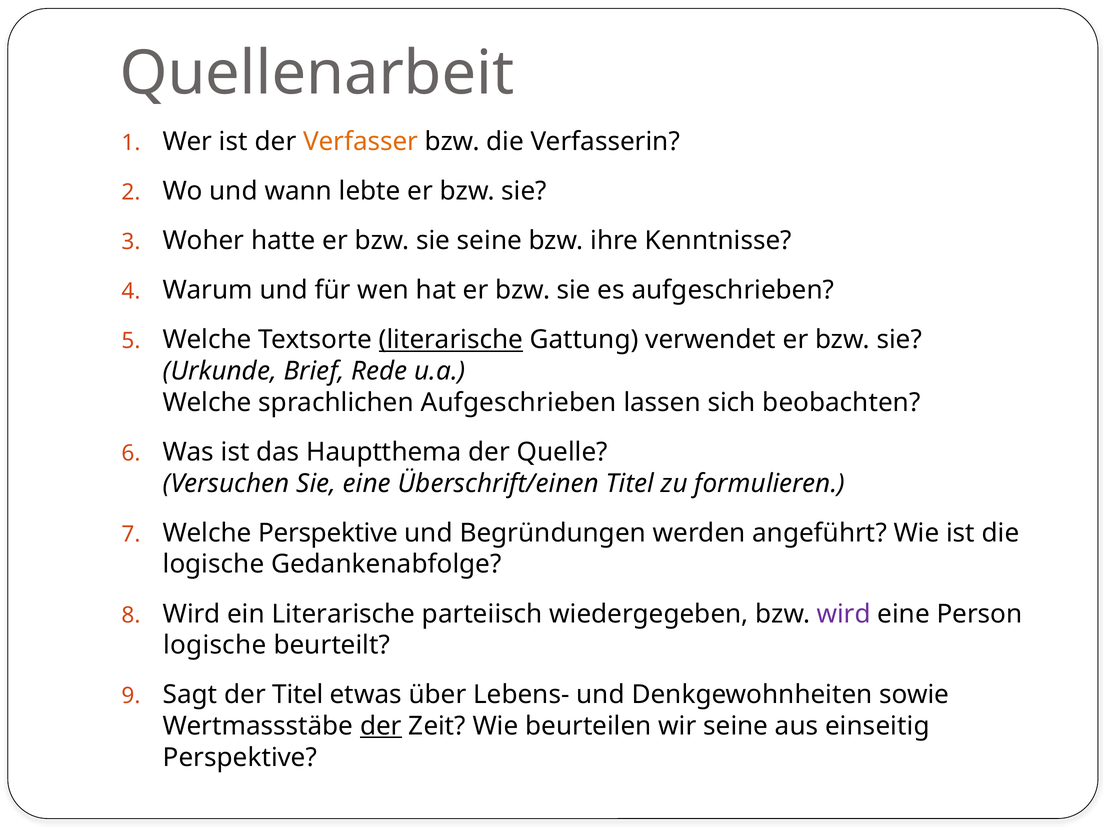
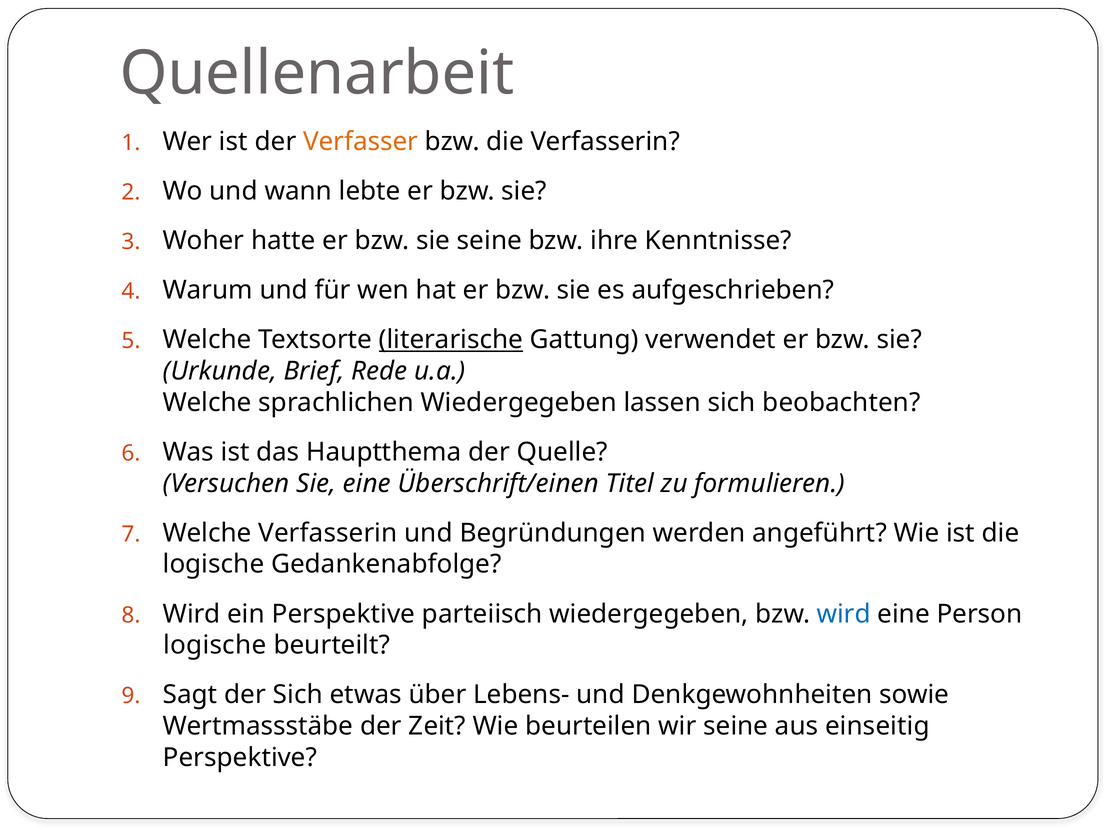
sprachlichen Aufgeschrieben: Aufgeschrieben -> Wiedergegeben
Welche Perspektive: Perspektive -> Verfasserin
ein Literarische: Literarische -> Perspektive
wird at (844, 614) colour: purple -> blue
der Titel: Titel -> Sich
der at (381, 726) underline: present -> none
